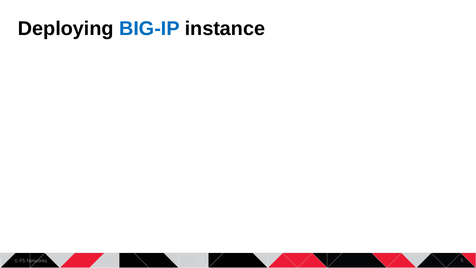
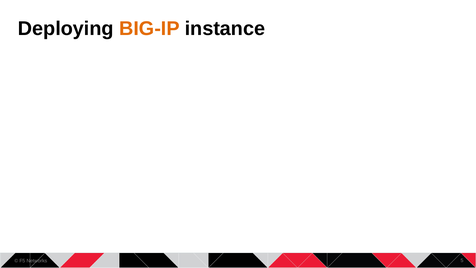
BIG-IP colour: blue -> orange
